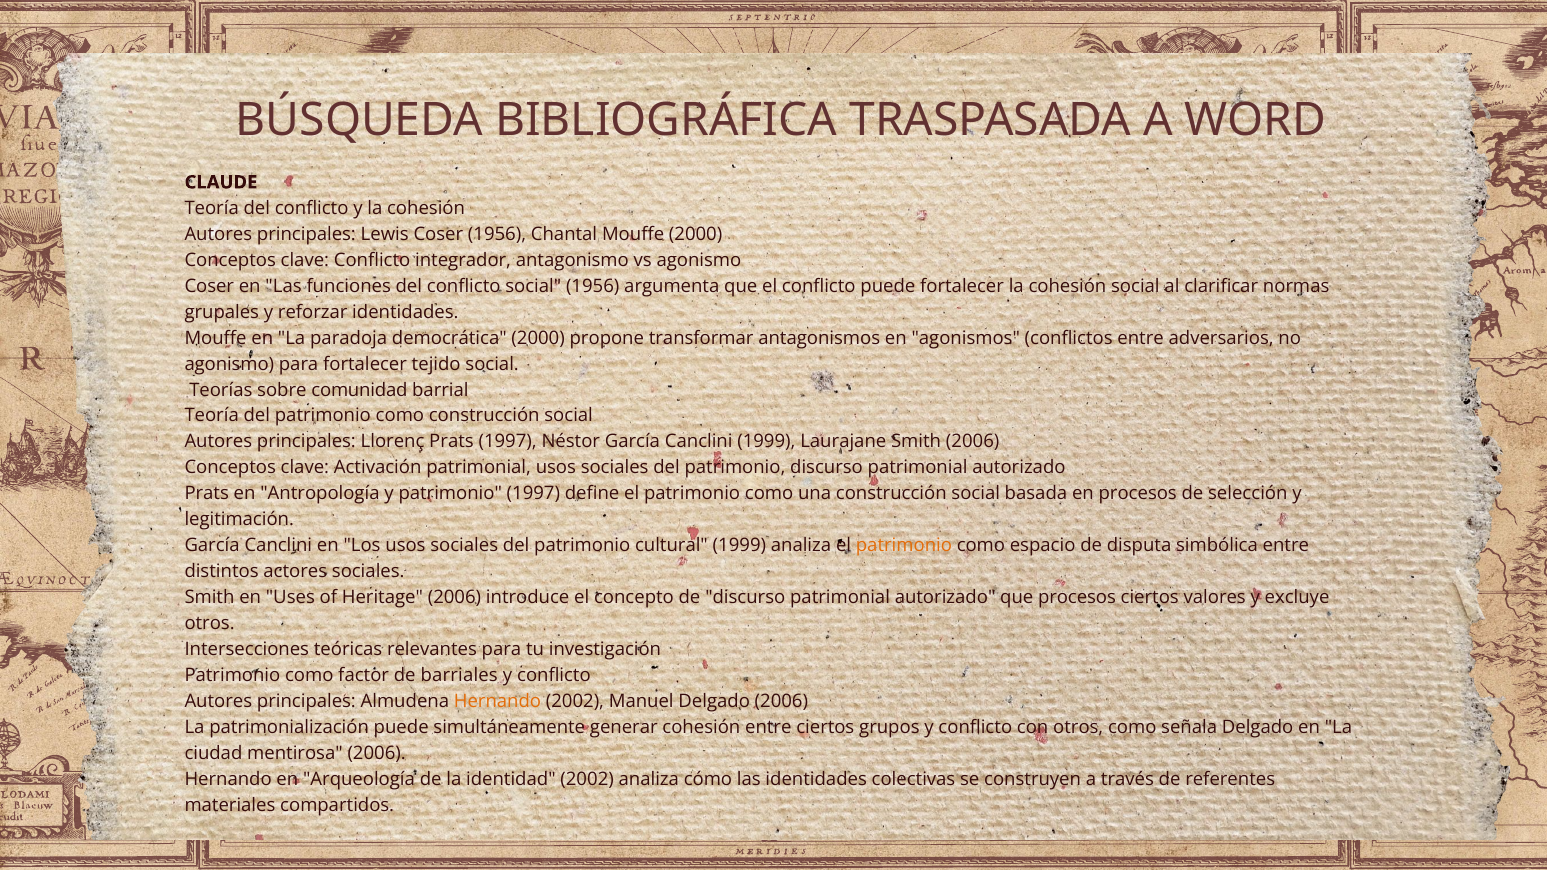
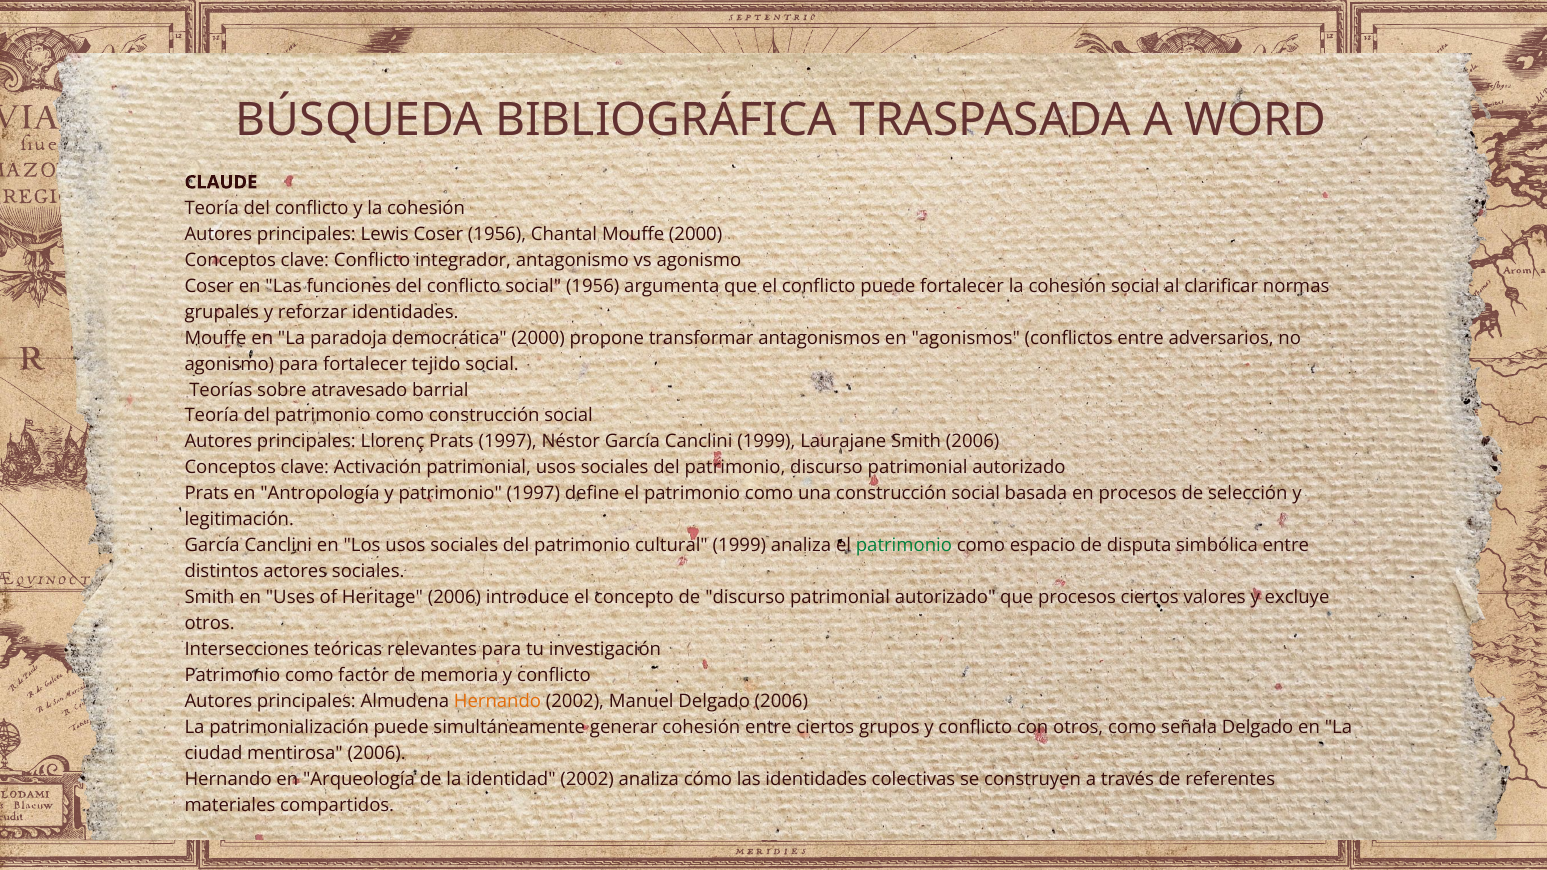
comunidad: comunidad -> atravesado
patrimonio at (904, 546) colour: orange -> green
barriales: barriales -> memoria
